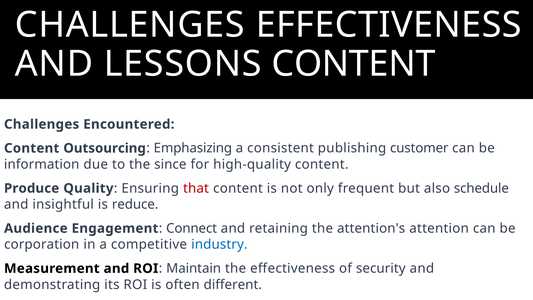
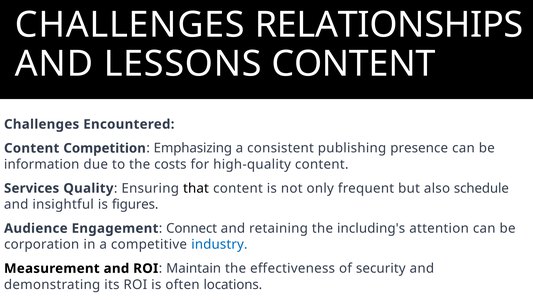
CHALLENGES EFFECTIVENESS: EFFECTIVENESS -> RELATIONSHIPS
Outsourcing: Outsourcing -> Competition
customer: customer -> presence
since: since -> costs
Produce: Produce -> Services
that colour: red -> black
reduce: reduce -> figures
attention's: attention's -> including's
different: different -> locations
